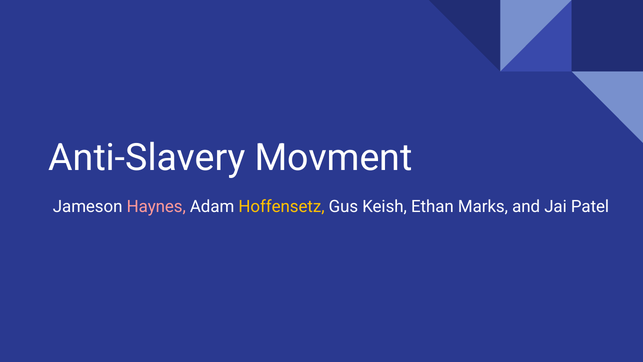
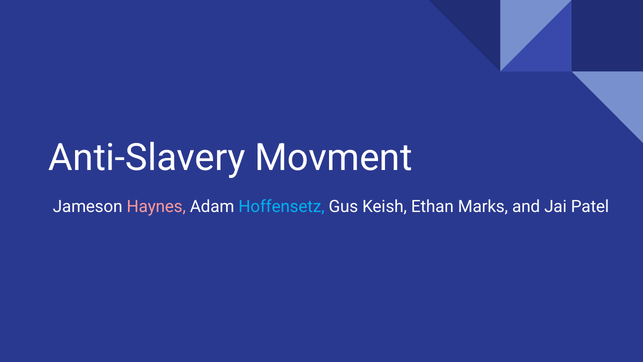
Hoffensetz colour: yellow -> light blue
